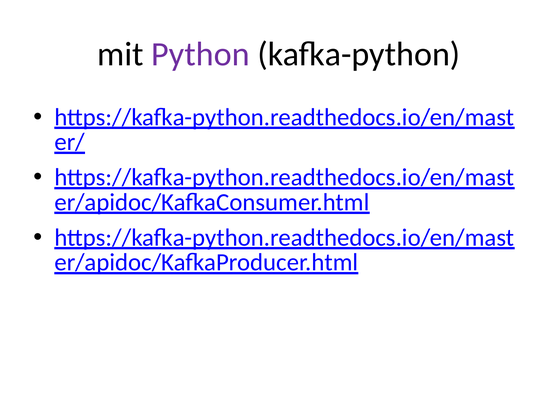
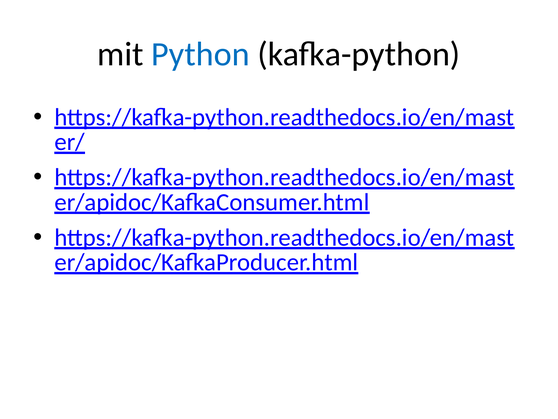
Python colour: purple -> blue
